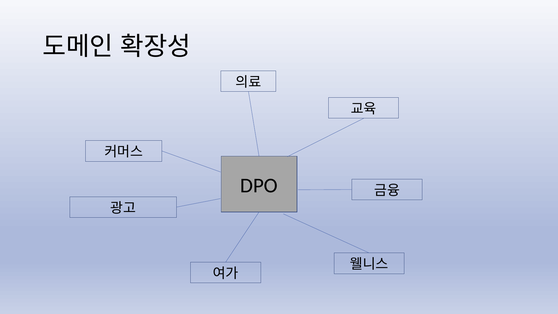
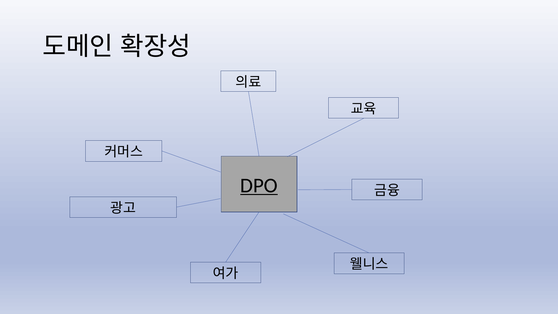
DPO underline: none -> present
